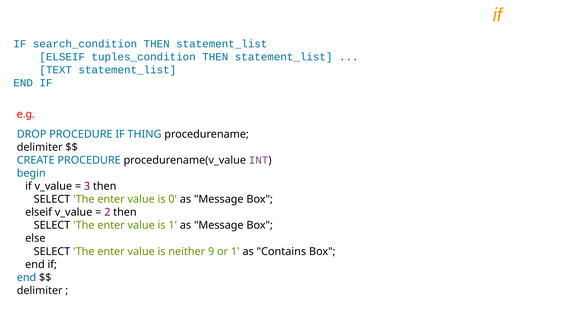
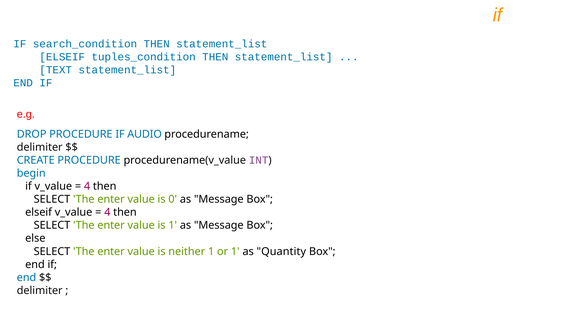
THING: THING -> AUDIO
3 at (87, 186): 3 -> 4
2 at (107, 212): 2 -> 4
neither 9: 9 -> 1
Contains: Contains -> Quantity
